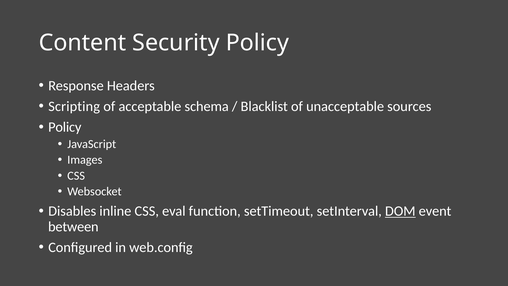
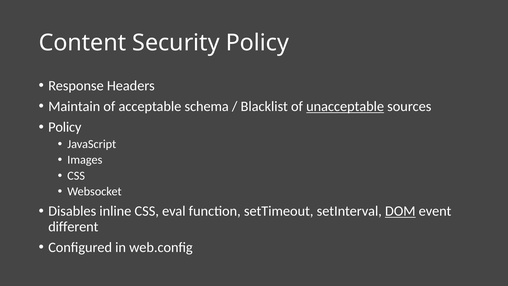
Scripting: Scripting -> Maintain
unacceptable underline: none -> present
between: between -> different
